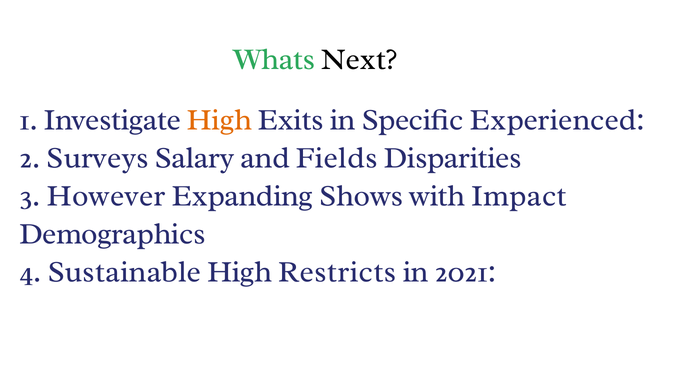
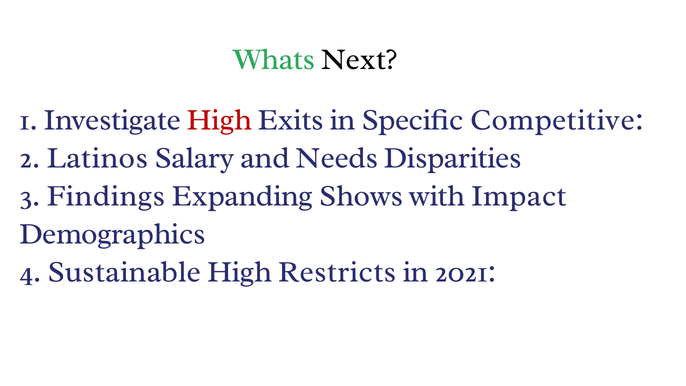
High at (219, 120) colour: orange -> red
Experienced: Experienced -> Competitive
Surveys: Surveys -> Latinos
Fields: Fields -> Needs
However: However -> Findings
